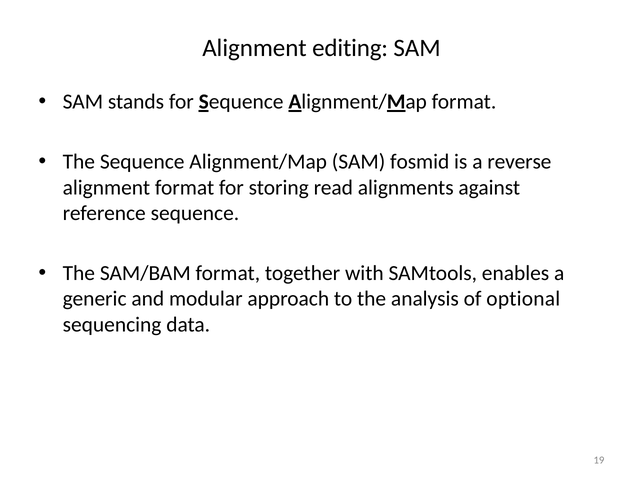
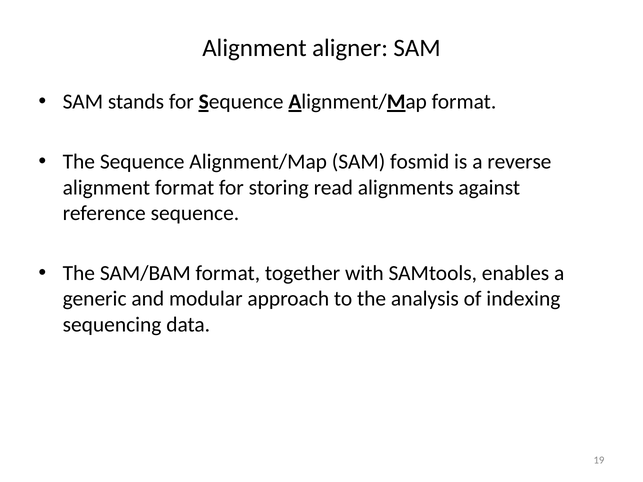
editing: editing -> aligner
optional: optional -> indexing
